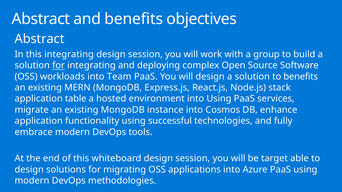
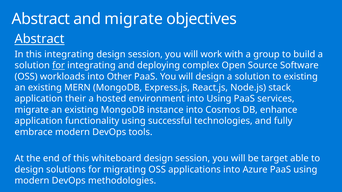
and benefits: benefits -> migrate
Abstract at (40, 39) underline: none -> present
Team: Team -> Other
to benefits: benefits -> existing
table: table -> their
